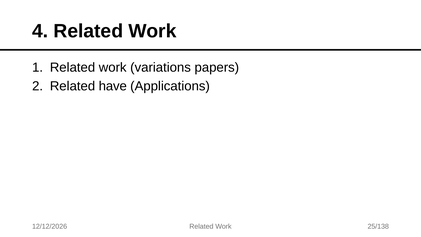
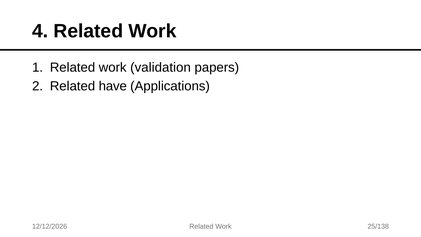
variations: variations -> validation
